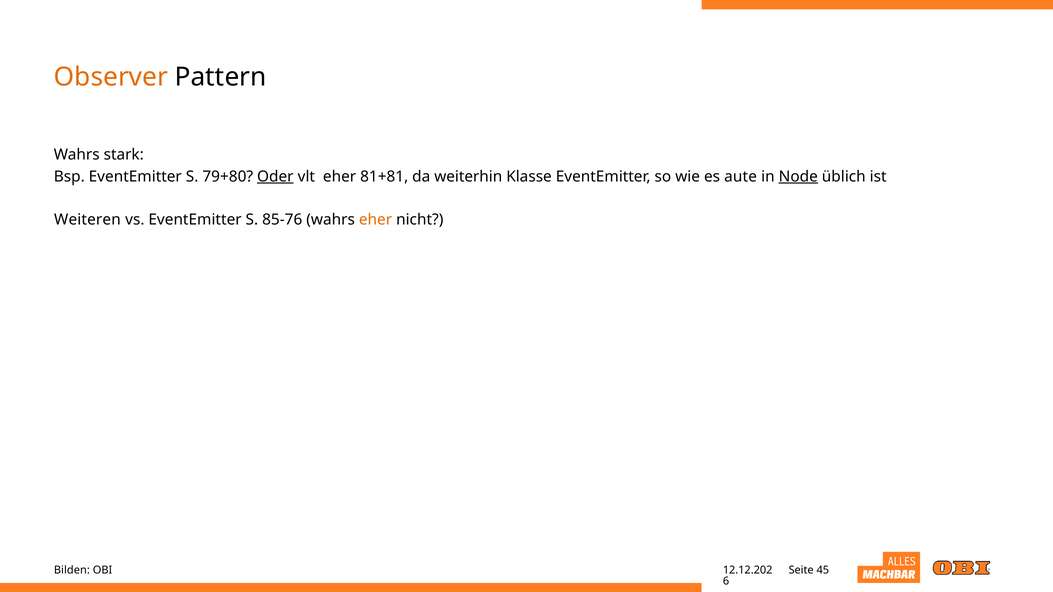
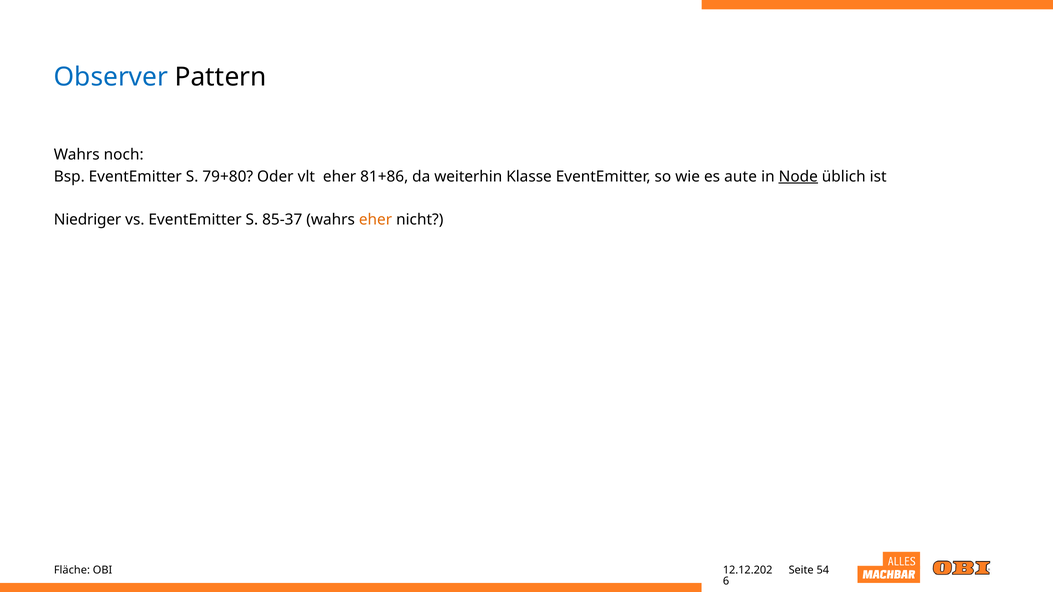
Observer colour: orange -> blue
stark: stark -> noch
Oder underline: present -> none
81+81: 81+81 -> 81+86
Weiteren: Weiteren -> Niedriger
85-76: 85-76 -> 85-37
Bilden: Bilden -> Fläche
45: 45 -> 54
